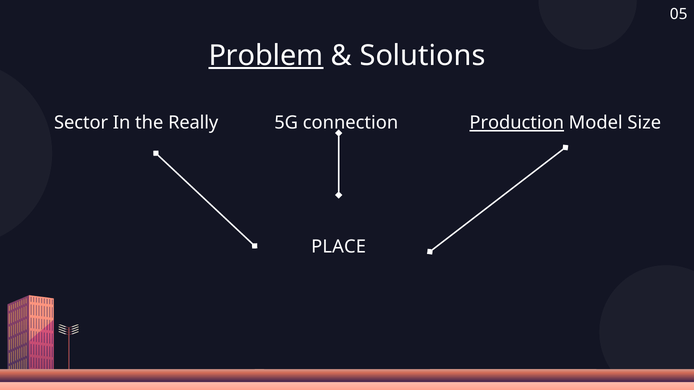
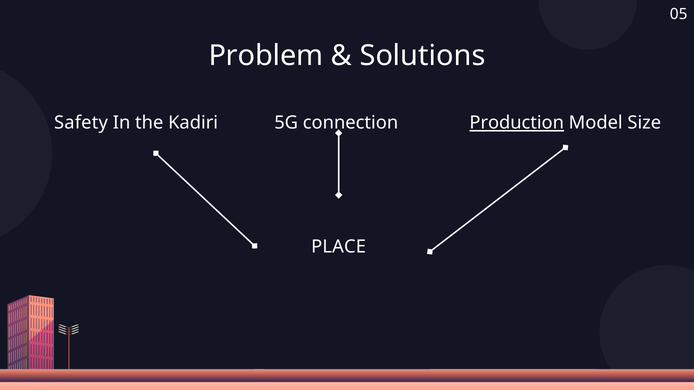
Problem underline: present -> none
Sector: Sector -> Safety
Really: Really -> Kadiri
